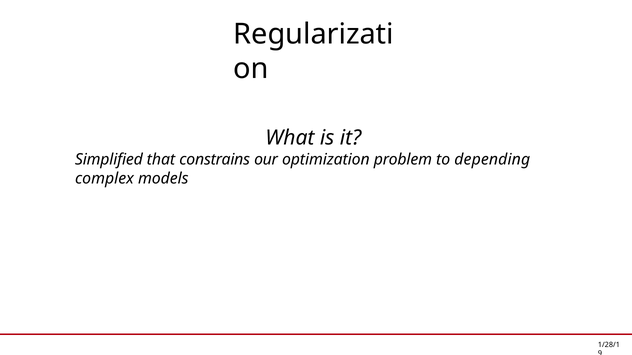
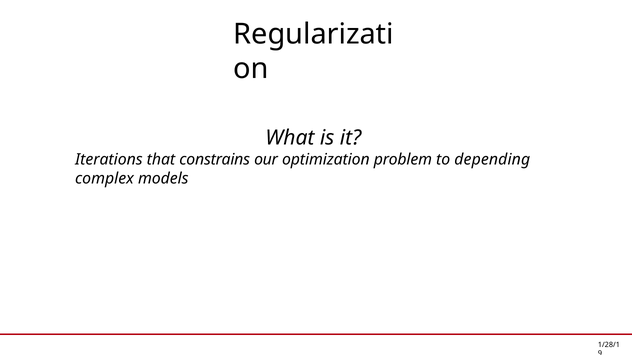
Simplified: Simplified -> Iterations
